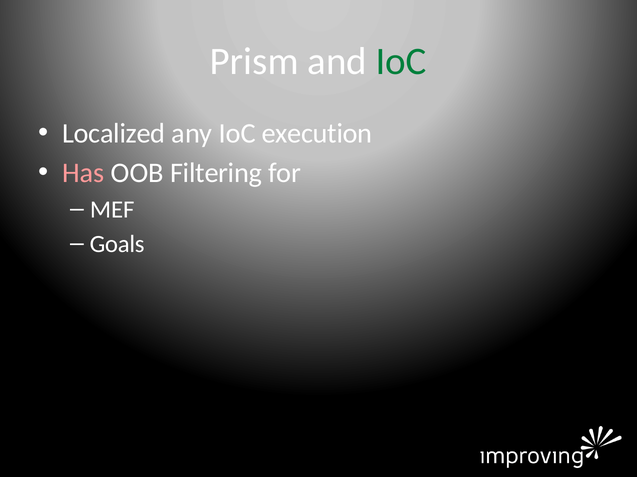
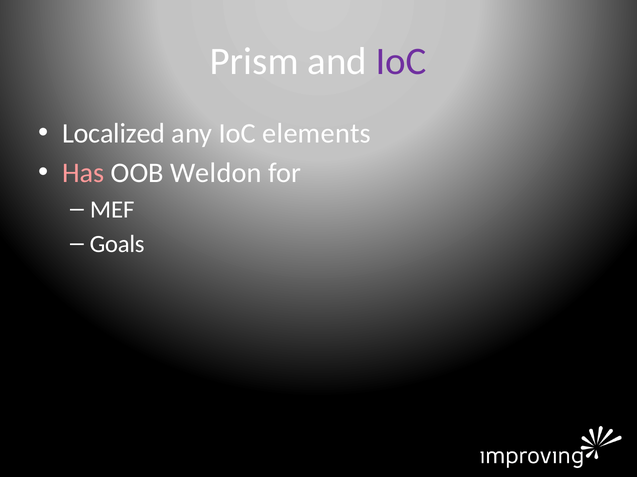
IoC at (401, 62) colour: green -> purple
execution: execution -> elements
Filtering: Filtering -> Weldon
